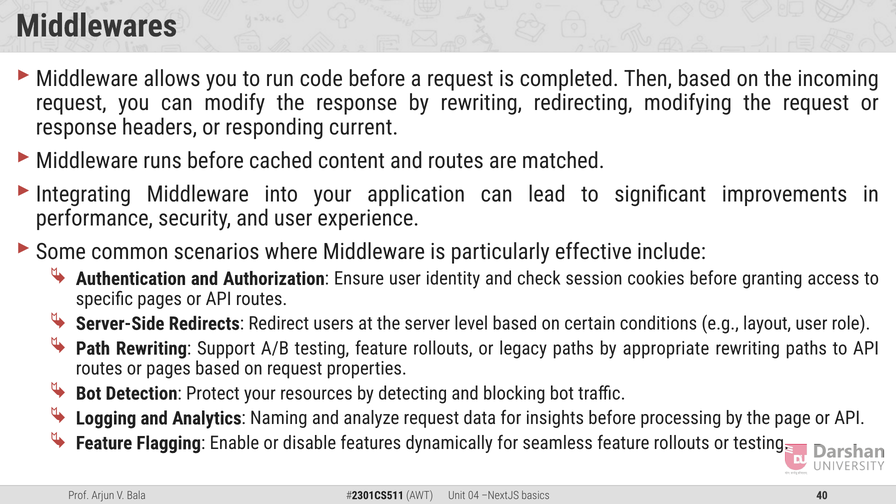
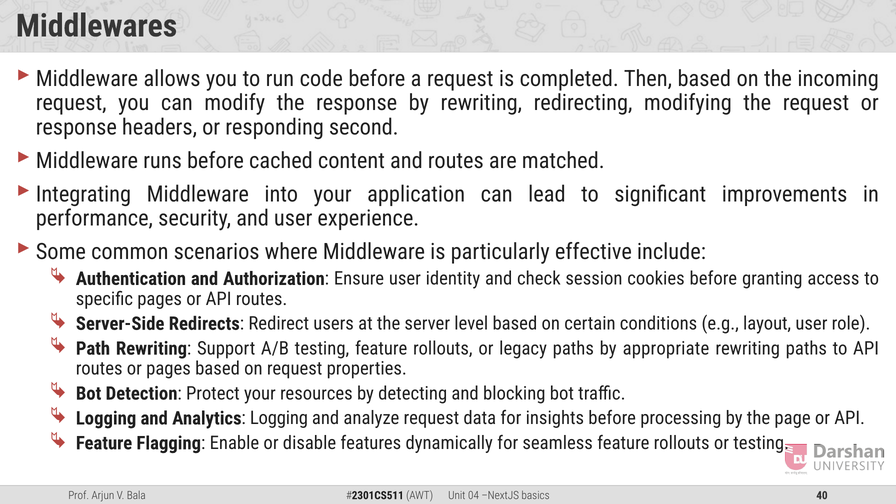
current: current -> second
Analytics Naming: Naming -> Logging
